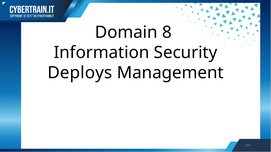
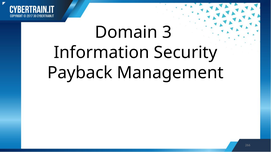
8: 8 -> 3
Deploys: Deploys -> Payback
